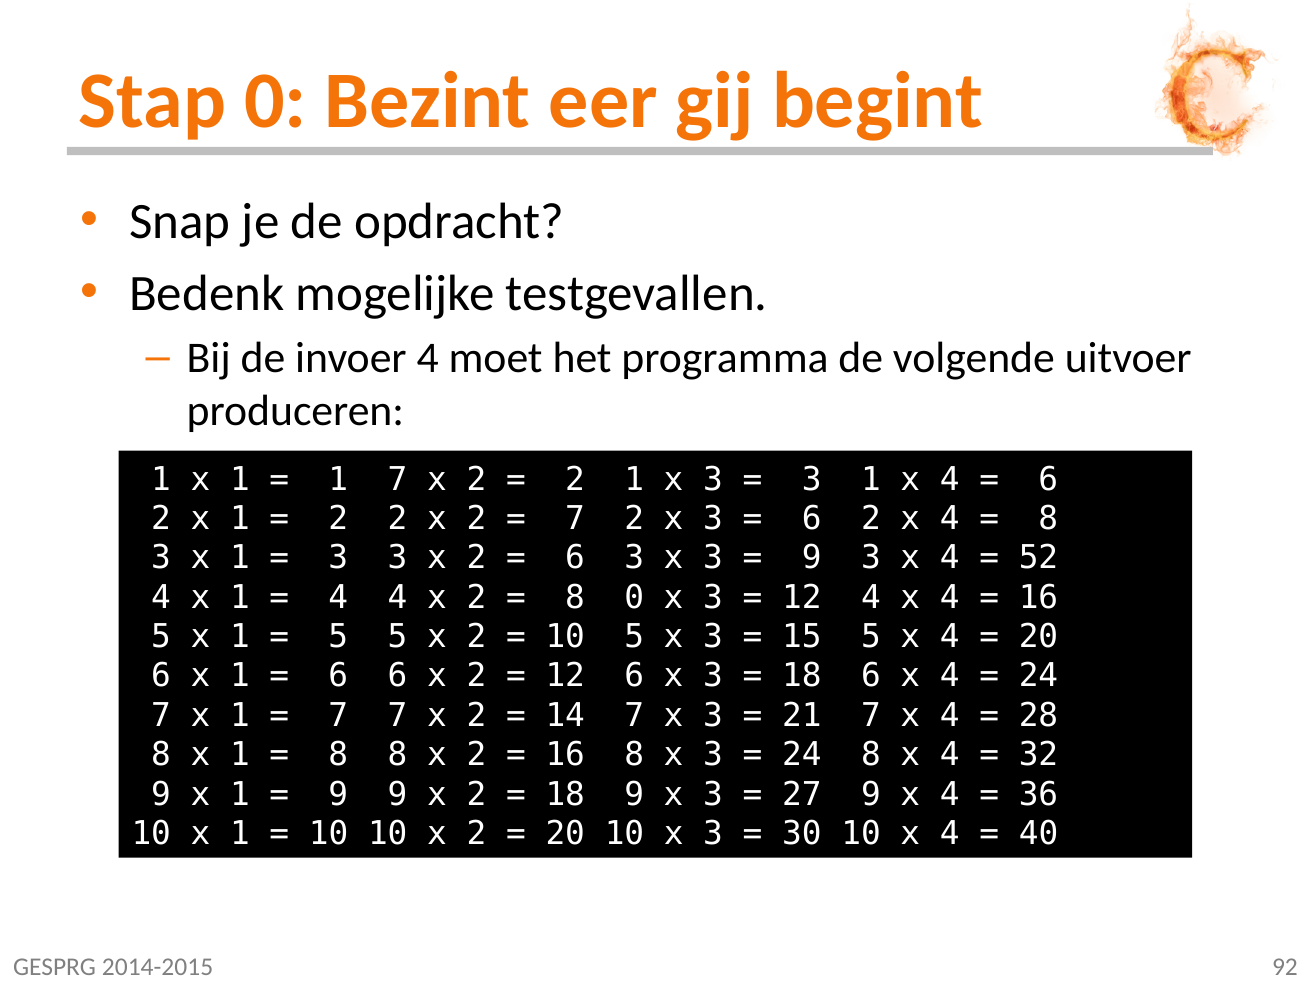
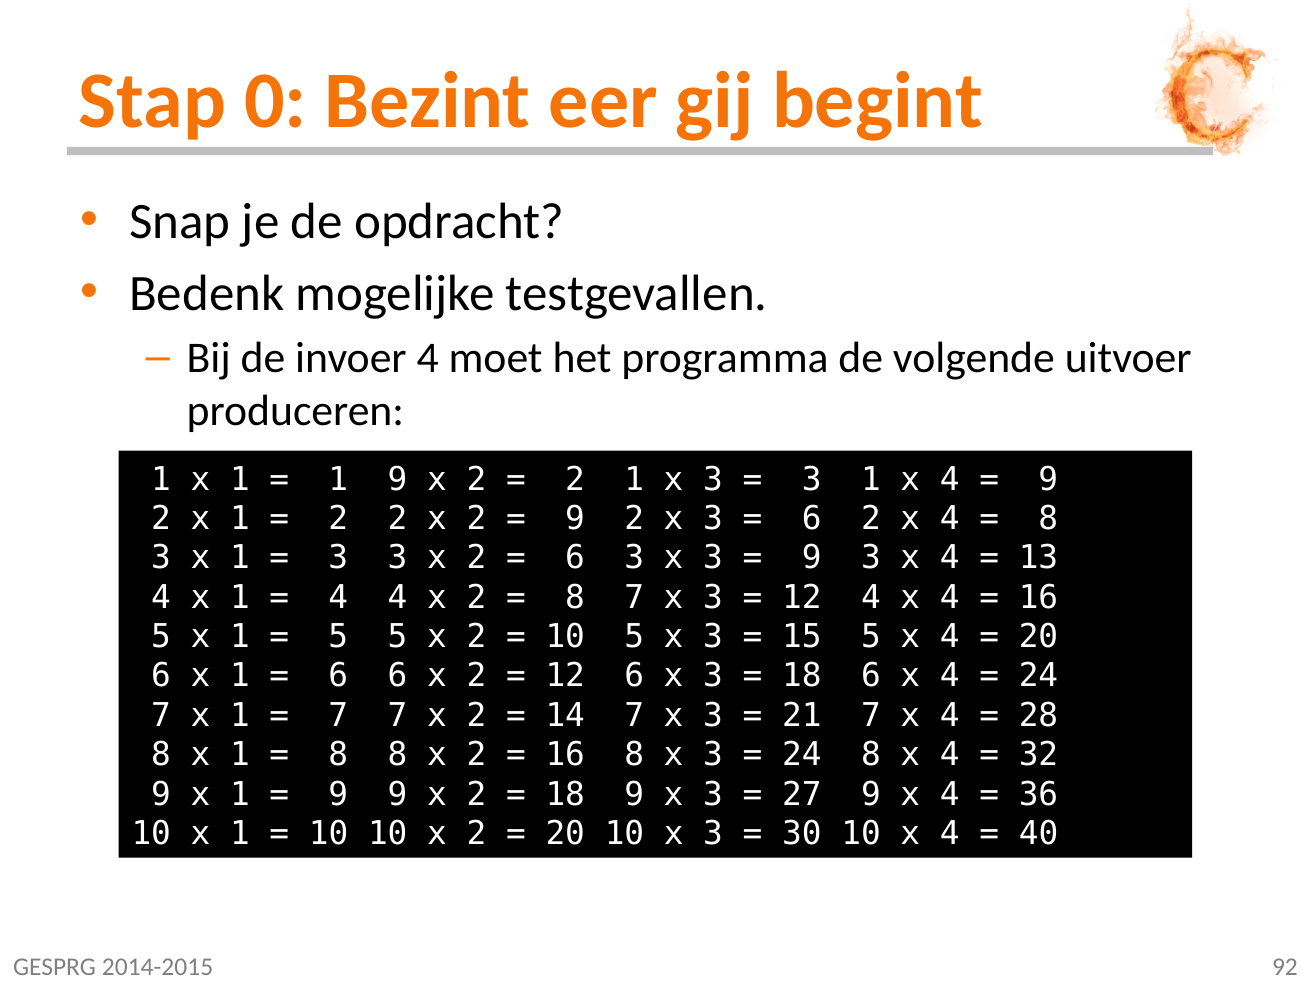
1 7: 7 -> 9
6 at (1048, 479): 6 -> 9
7 at (575, 518): 7 -> 9
52: 52 -> 13
8 0: 0 -> 7
